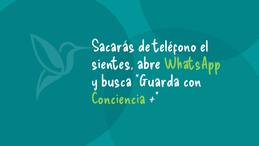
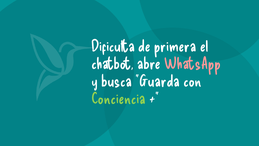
Sacarás: Sacarás -> Dificulta
teléfono: teléfono -> primera
sientes: sientes -> chatbot
WhatsApp colour: light green -> pink
